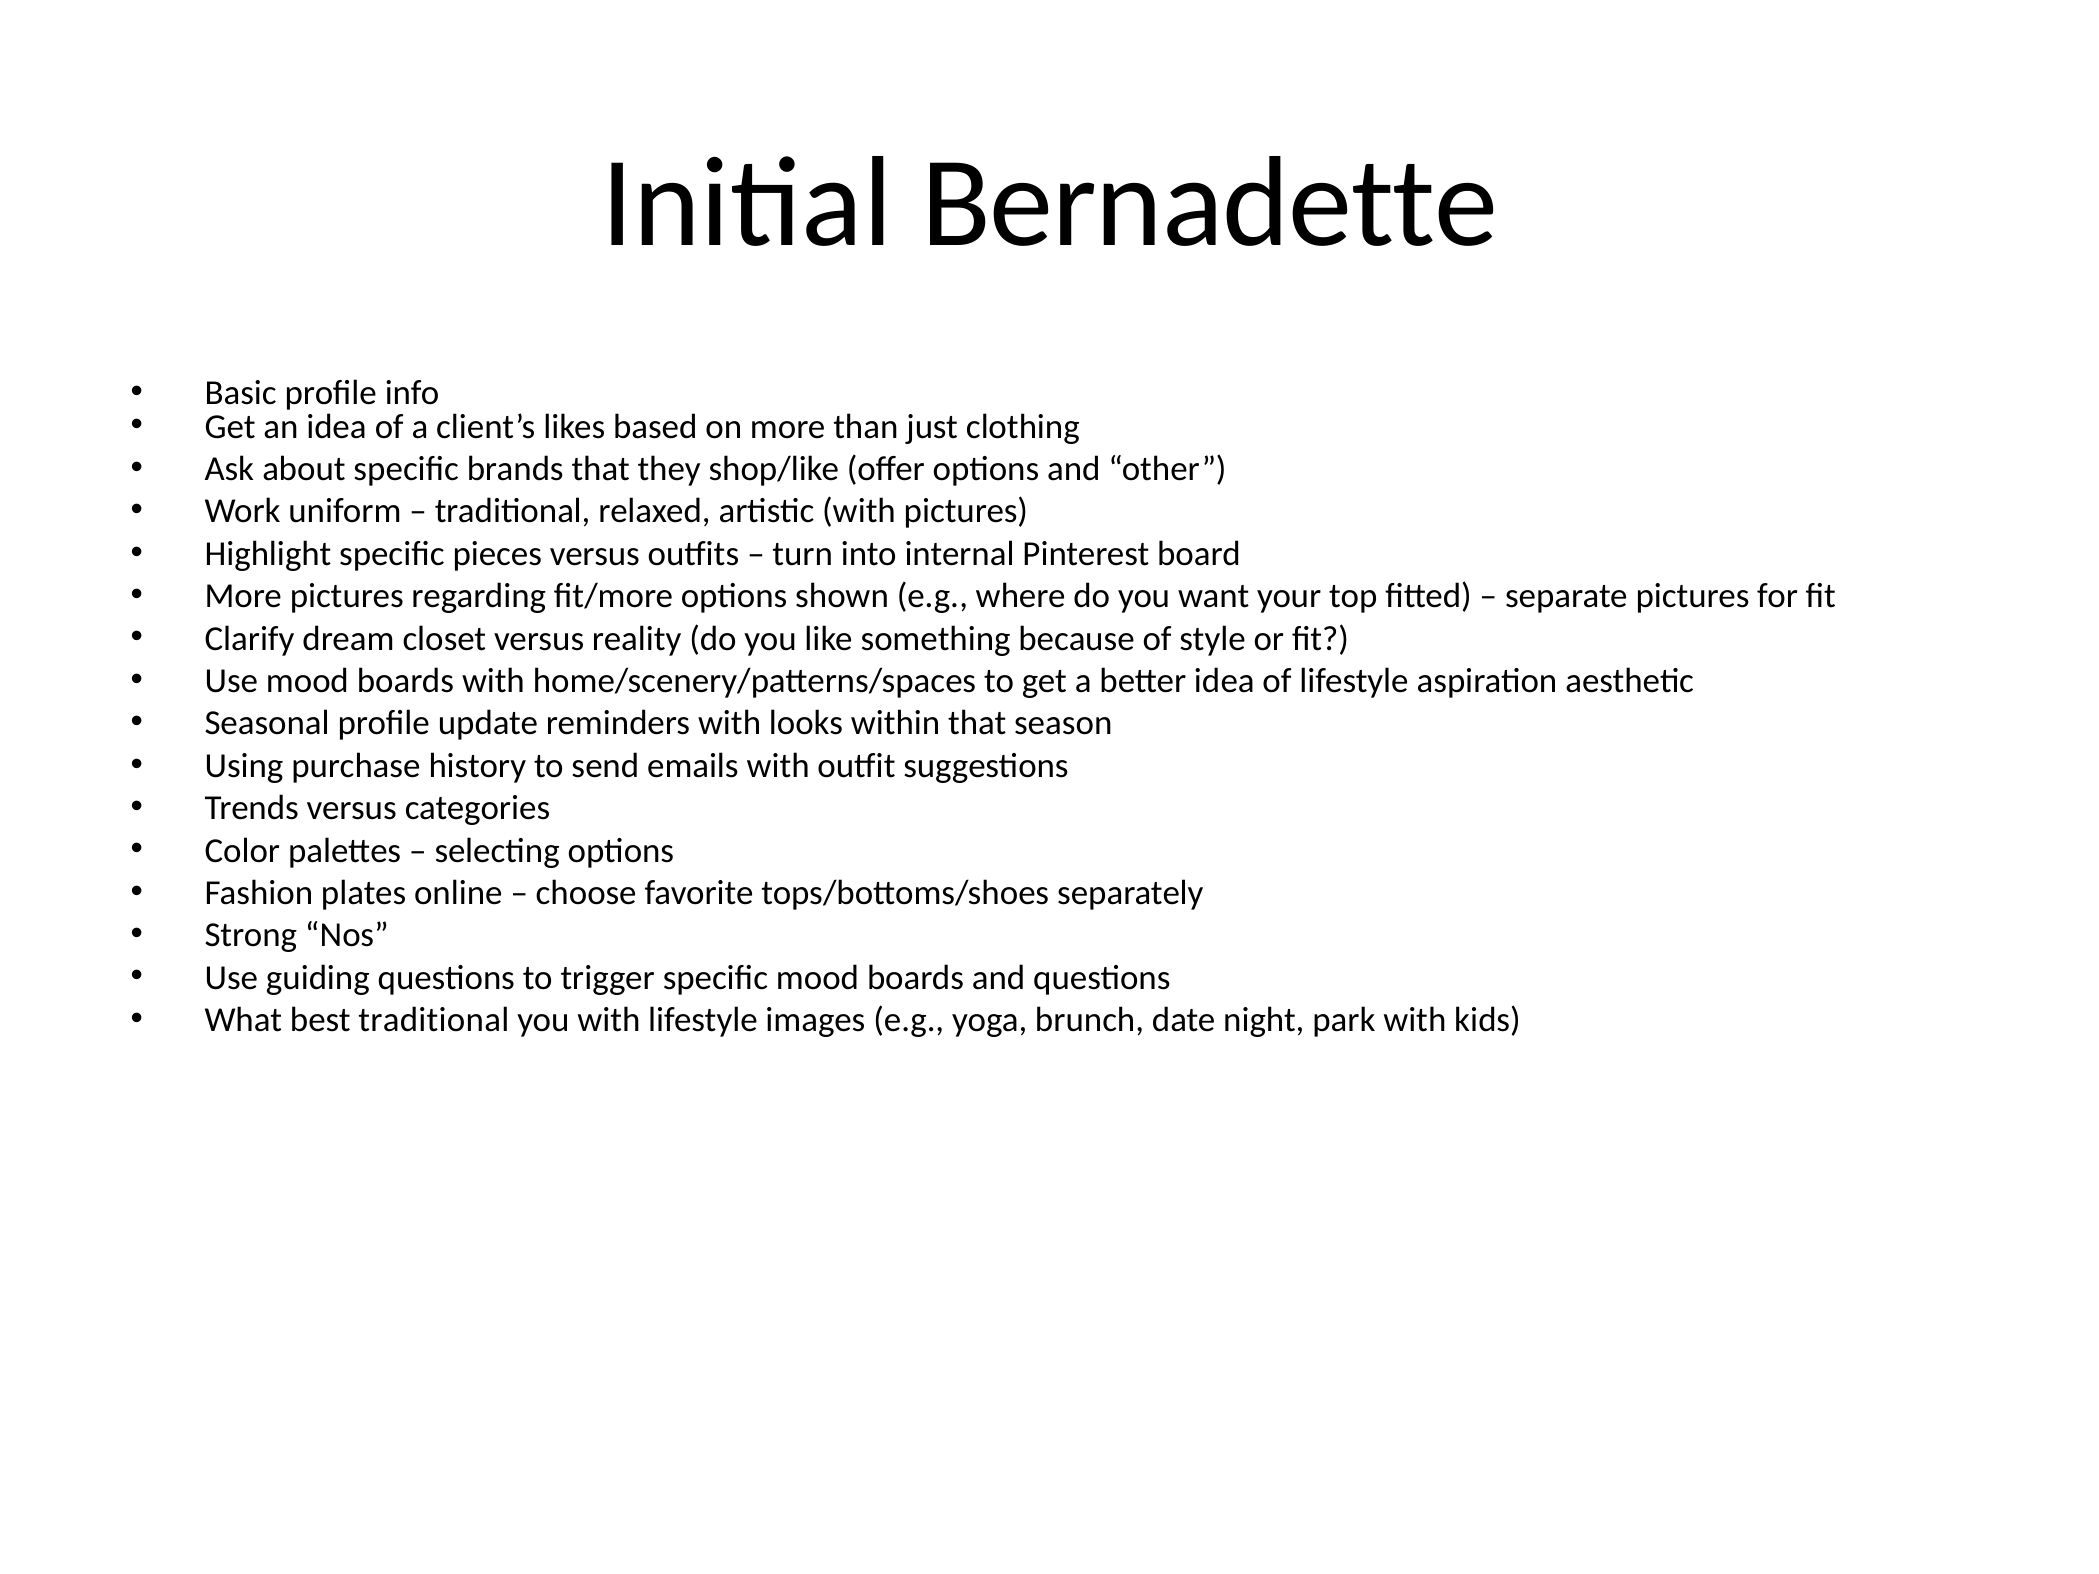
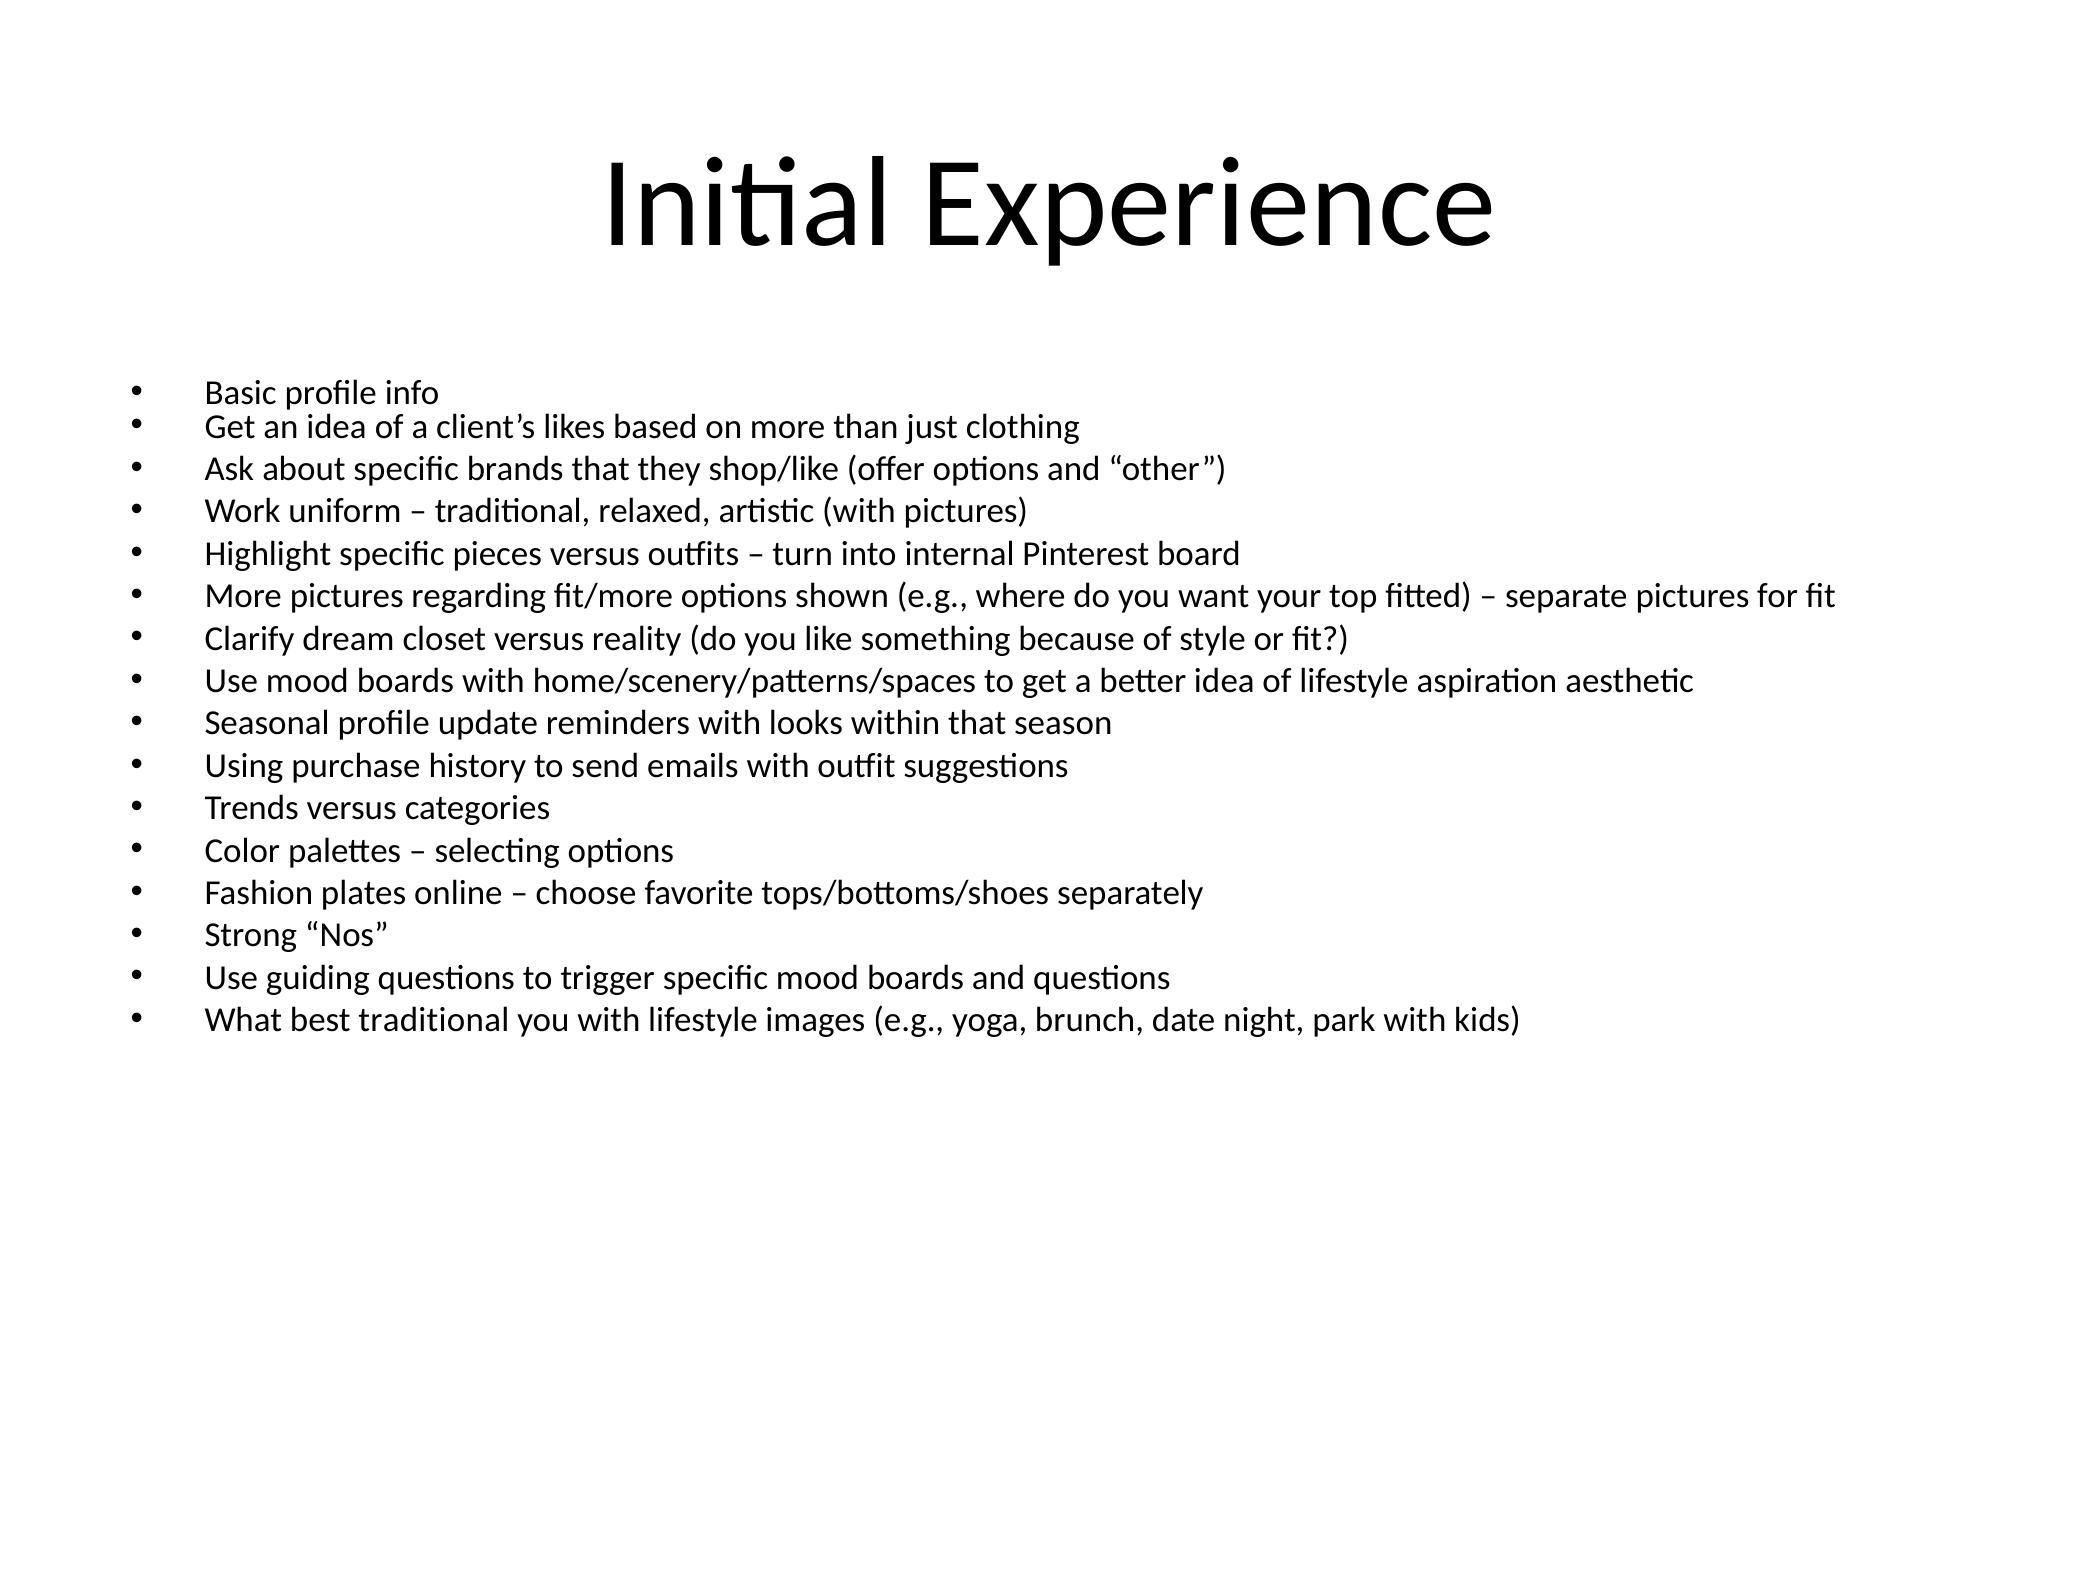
Bernadette: Bernadette -> Experience
